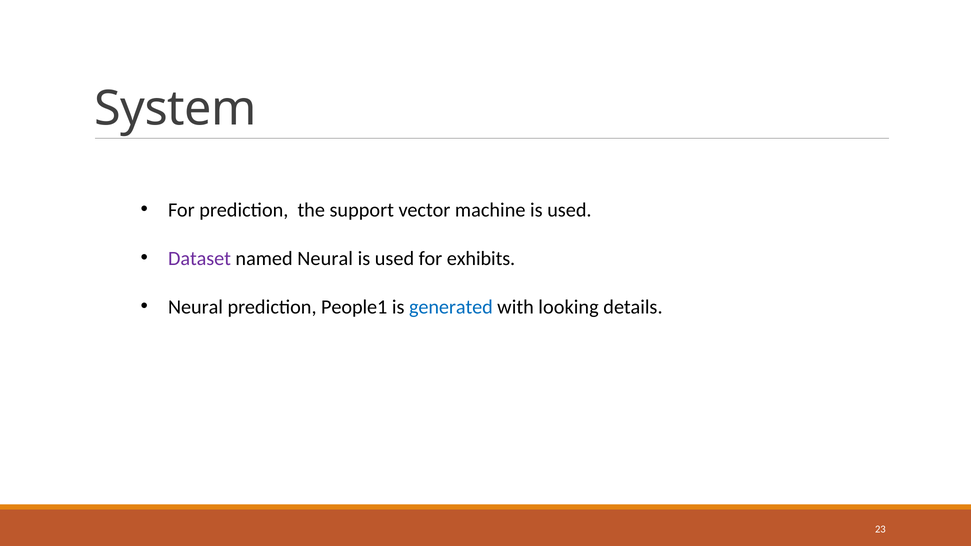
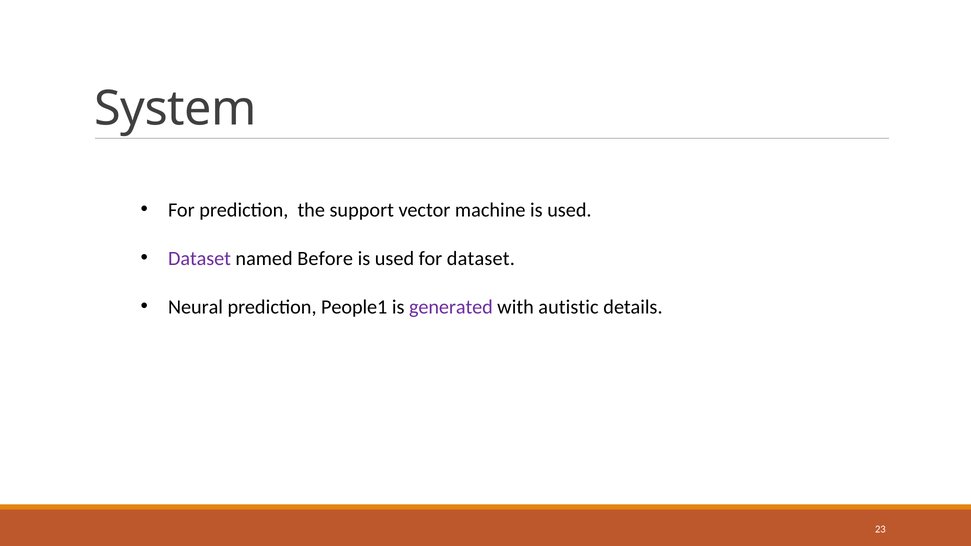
named Neural: Neural -> Before
for exhibits: exhibits -> dataset
generated colour: blue -> purple
looking: looking -> autistic
